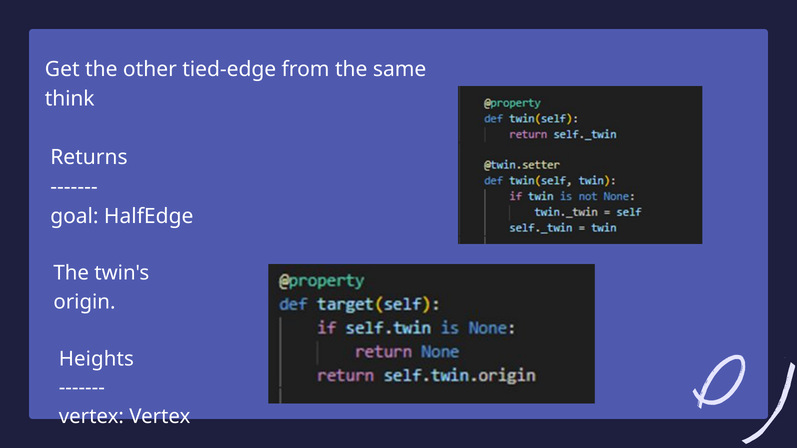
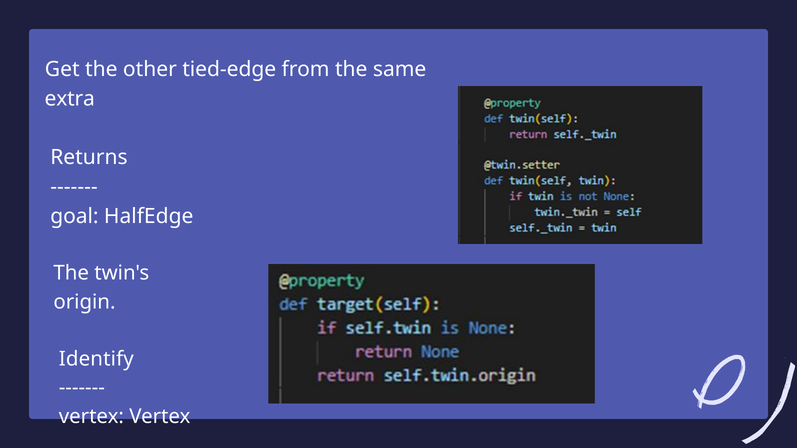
think: think -> extra
Heights: Heights -> Identify
